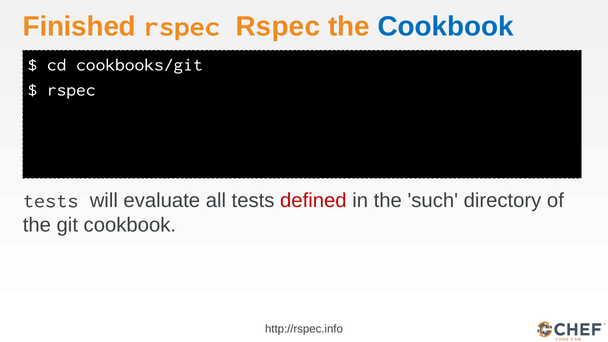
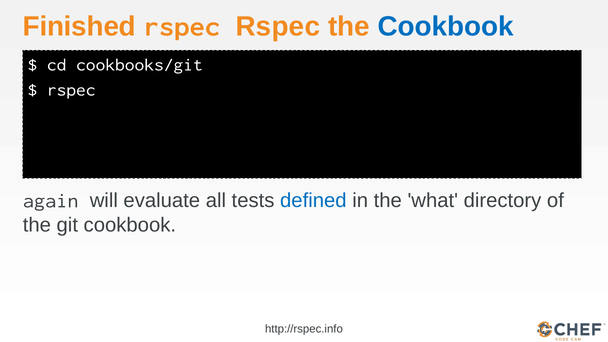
tests at (51, 201): tests -> again
defined colour: red -> blue
such: such -> what
